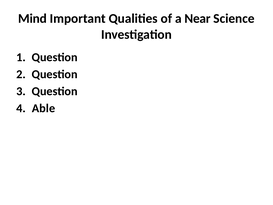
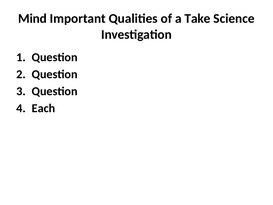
Near: Near -> Take
Able: Able -> Each
